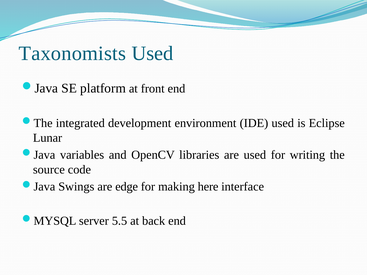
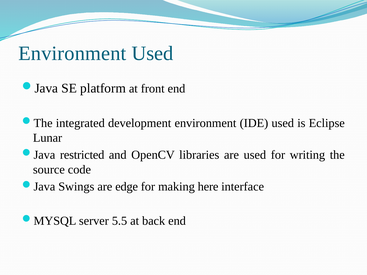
Taxonomists at (72, 53): Taxonomists -> Environment
variables: variables -> restricted
